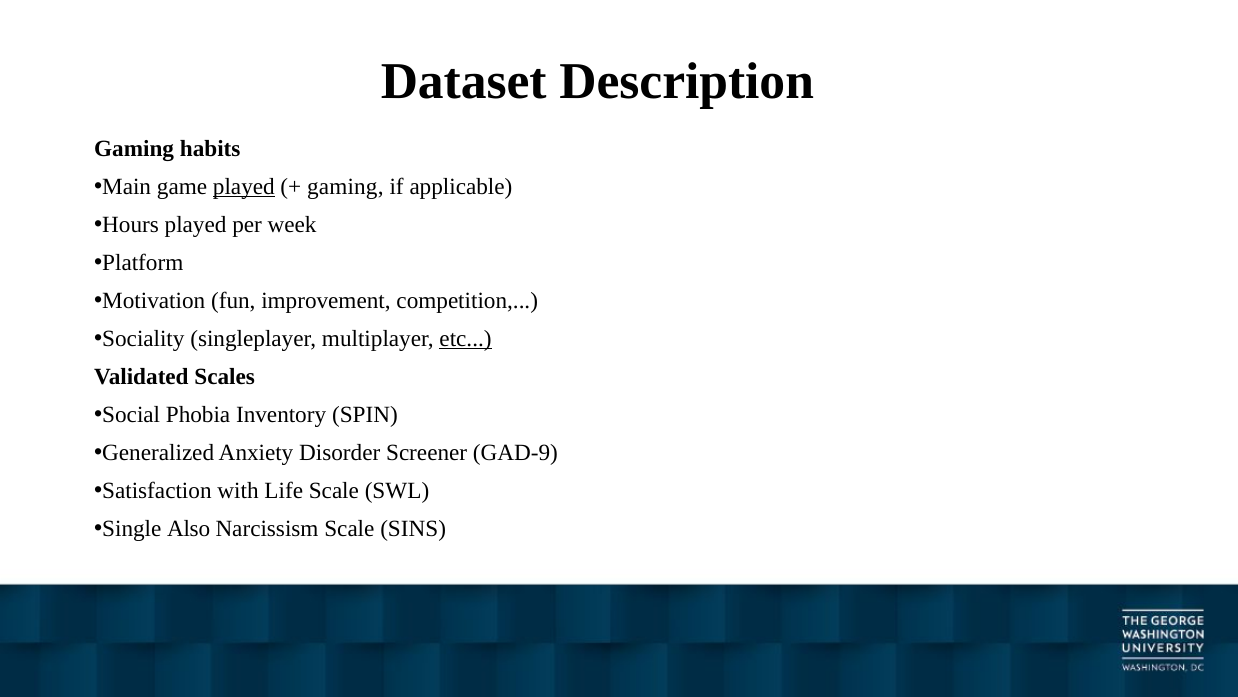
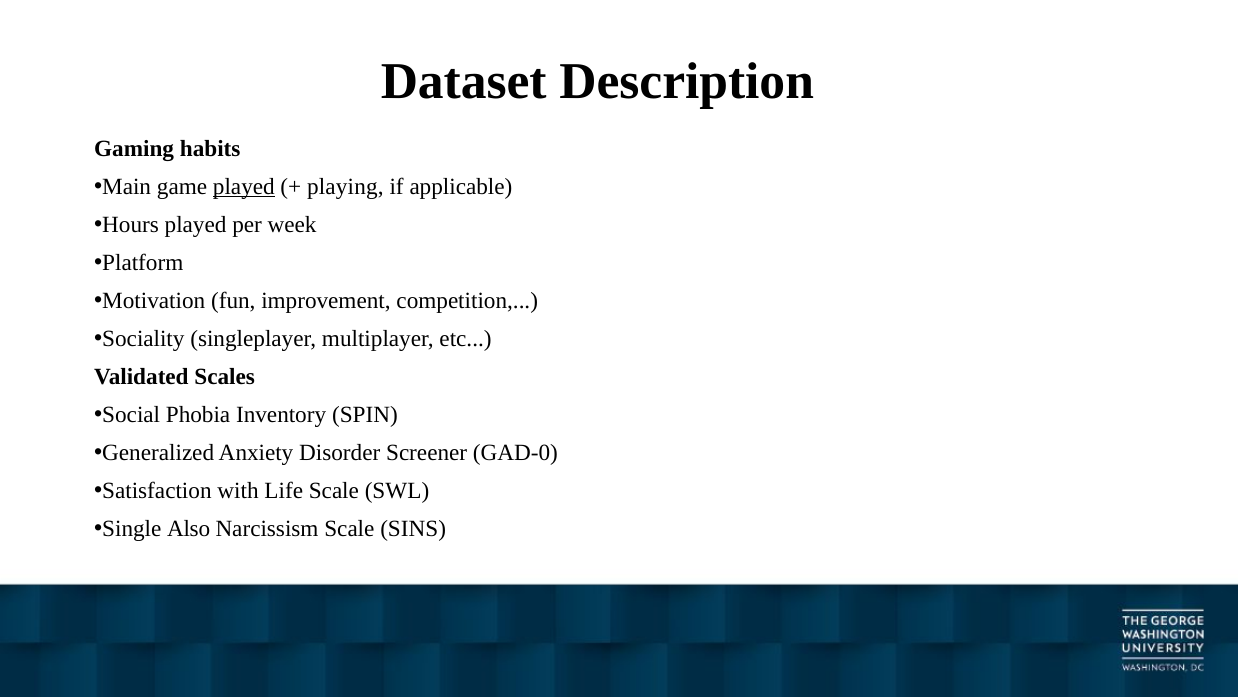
gaming at (345, 186): gaming -> playing
etc underline: present -> none
GAD-9: GAD-9 -> GAD-0
